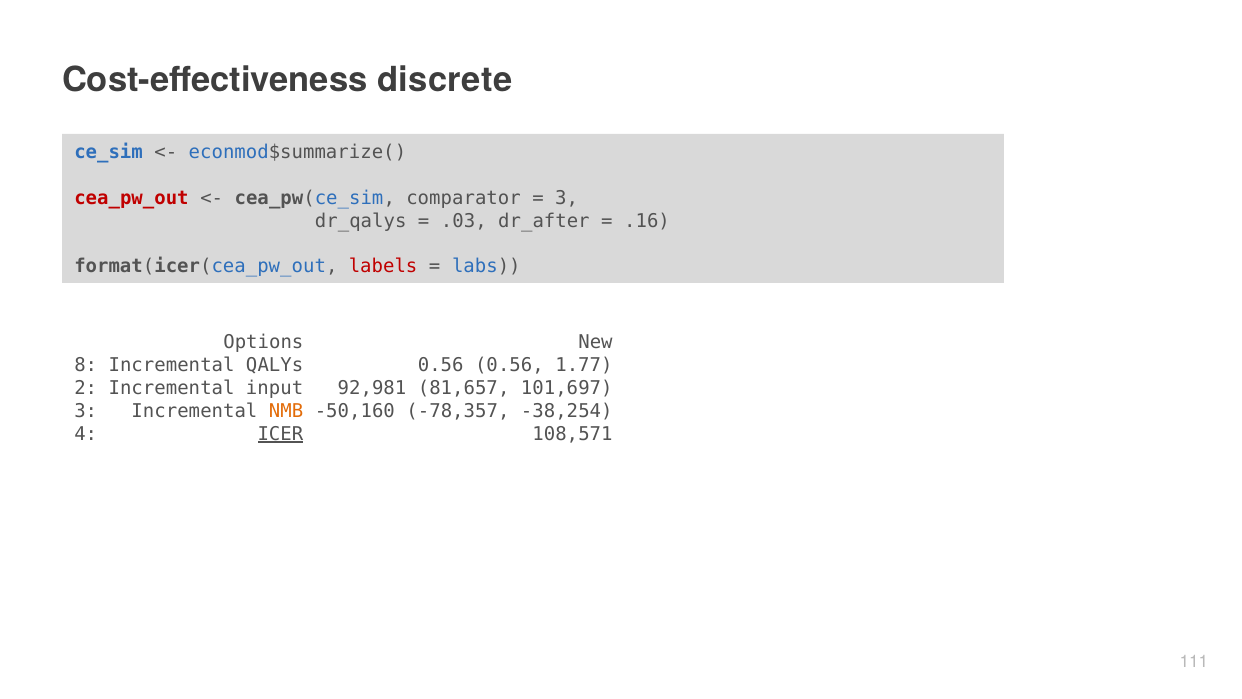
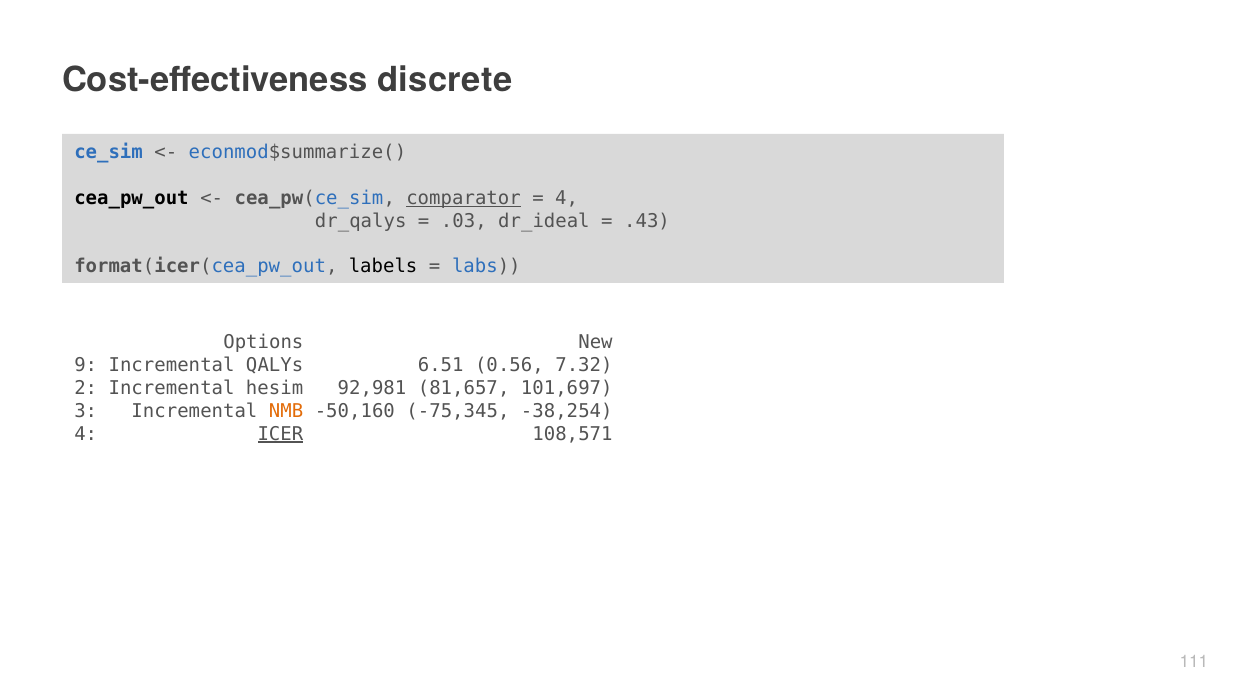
cea_pw_out colour: red -> black
comparator underline: none -> present
3 at (567, 198): 3 -> 4
dr_after: dr_after -> dr_ideal
.16: .16 -> .43
labels colour: red -> black
8: 8 -> 9
QALYs 0.56: 0.56 -> 6.51
1.77: 1.77 -> 7.32
input: input -> hesim
-78,357: -78,357 -> -75,345
